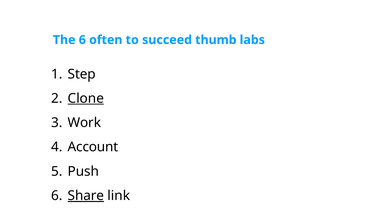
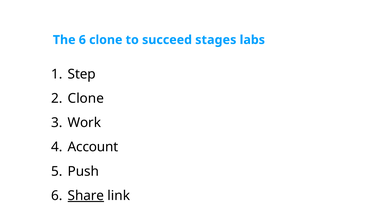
6 often: often -> clone
thumb: thumb -> stages
Clone at (86, 99) underline: present -> none
